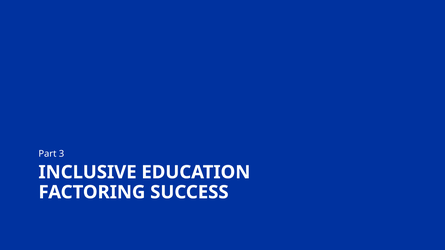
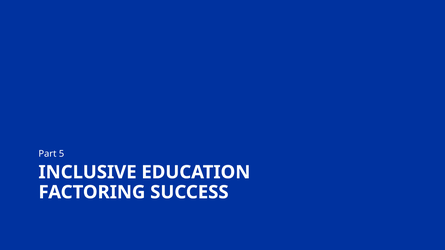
3: 3 -> 5
